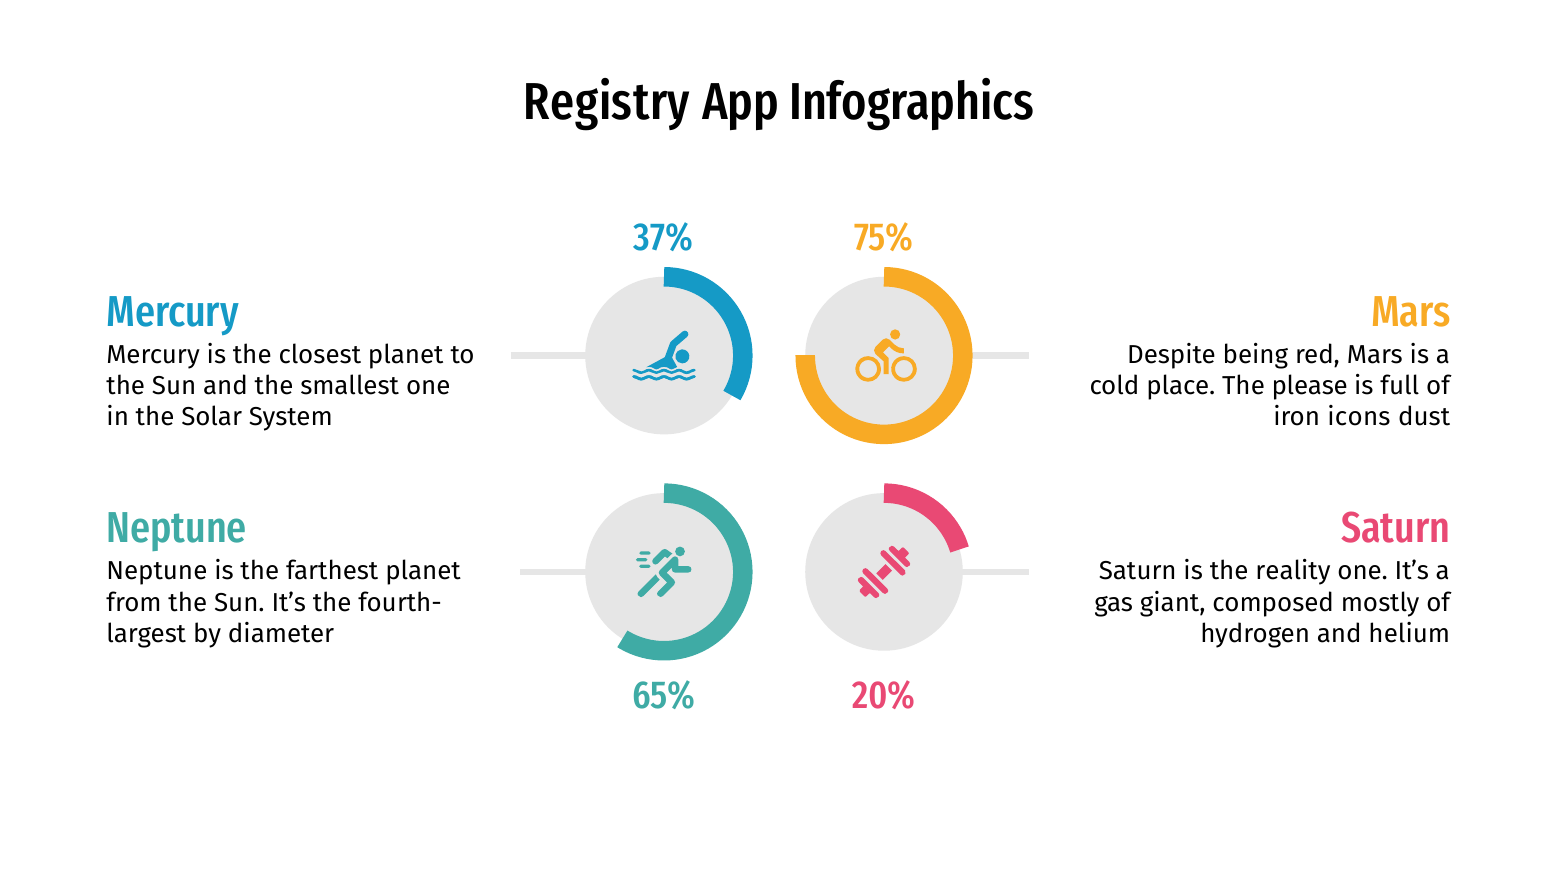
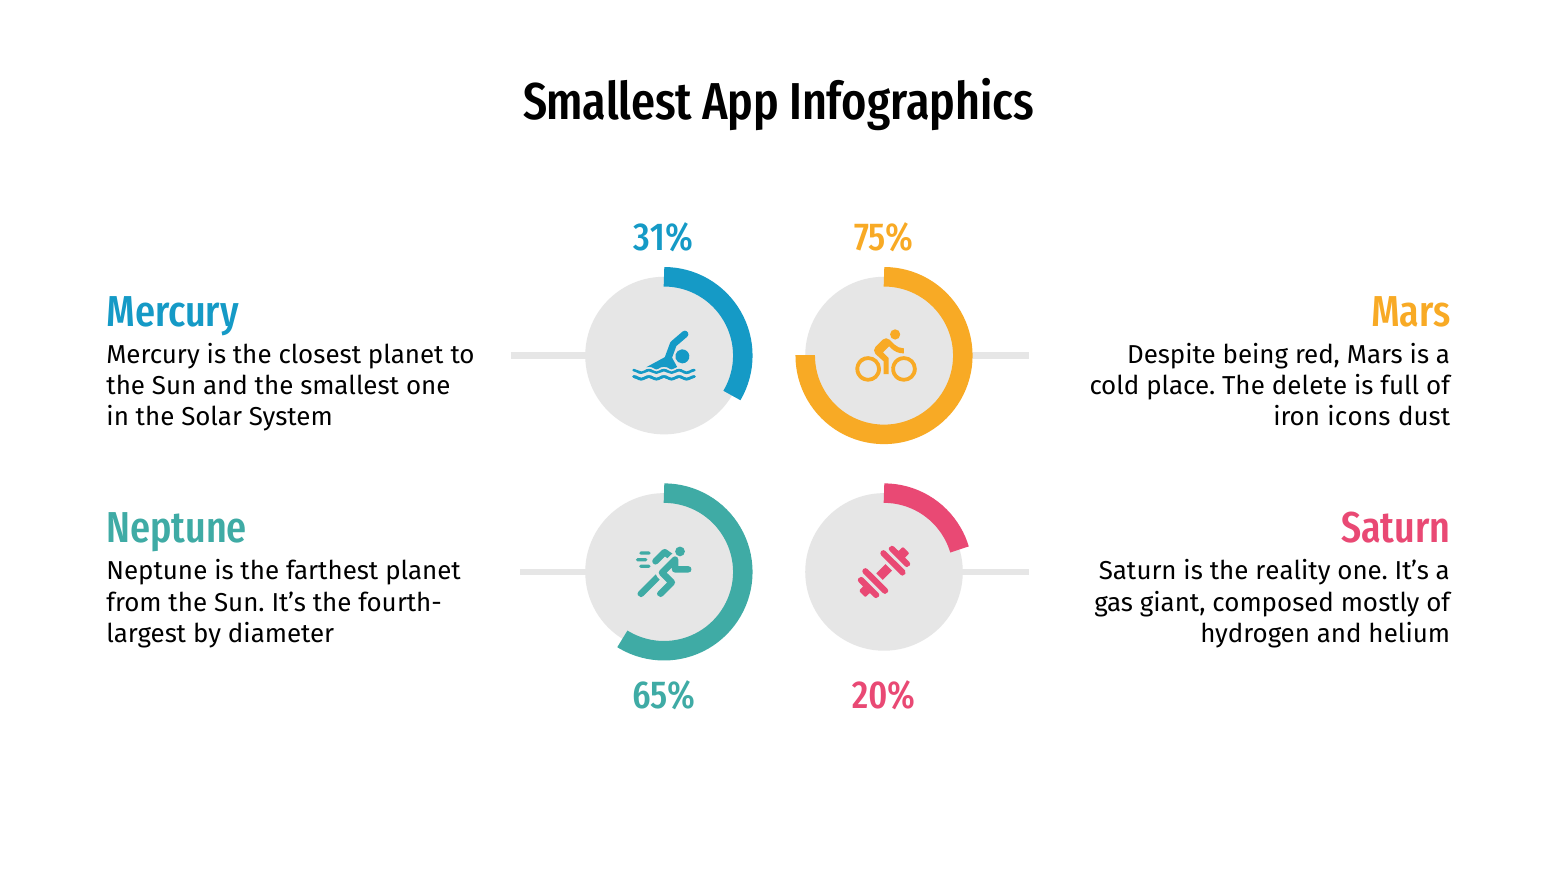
Registry at (607, 102): Registry -> Smallest
37%: 37% -> 31%
please: please -> delete
